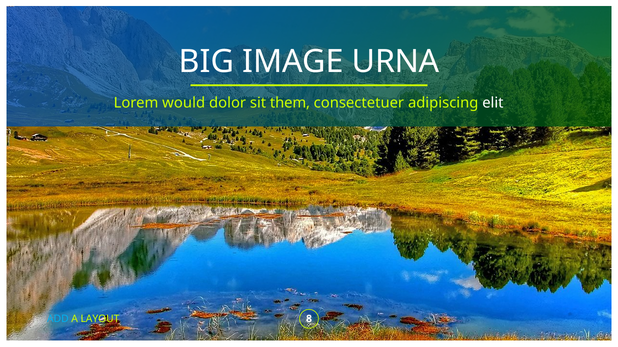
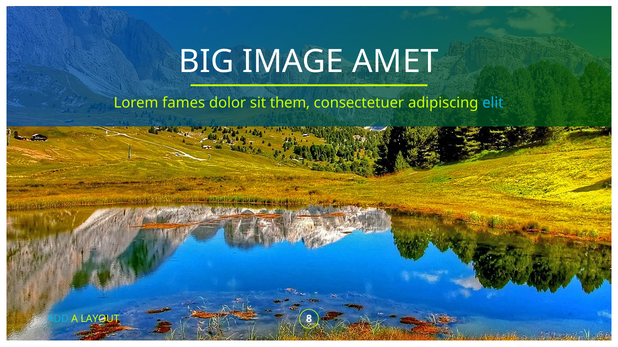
URNA: URNA -> AMET
would: would -> fames
elit colour: white -> light blue
